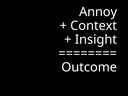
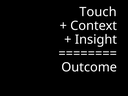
Annoy: Annoy -> Touch
